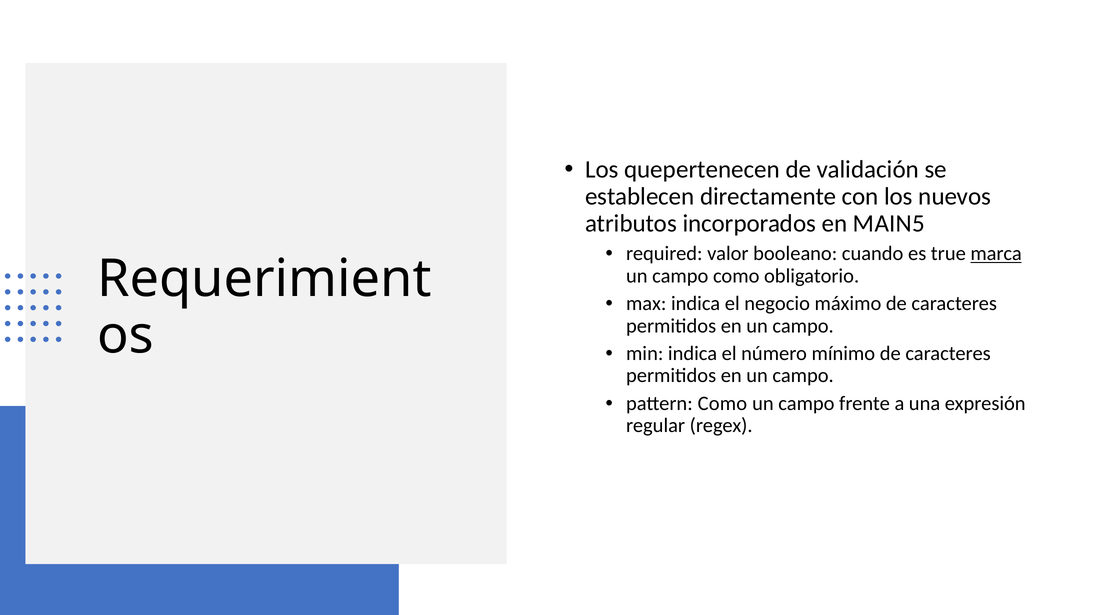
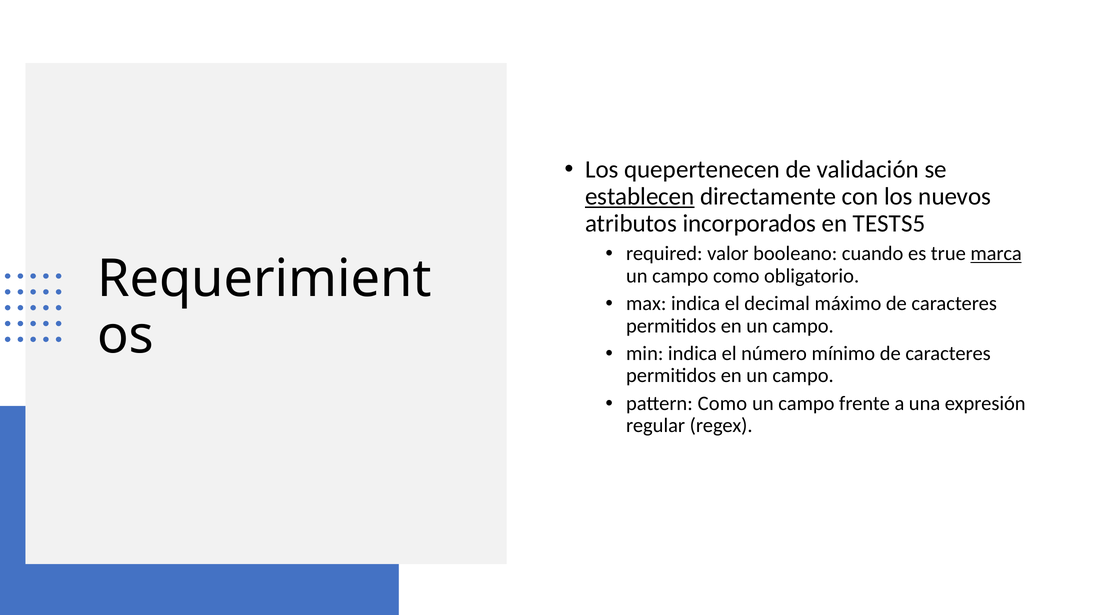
establecen underline: none -> present
MAIN5: MAIN5 -> TESTS5
negocio: negocio -> decimal
